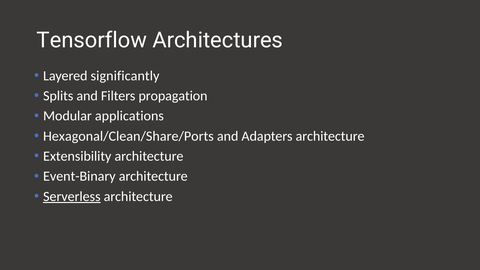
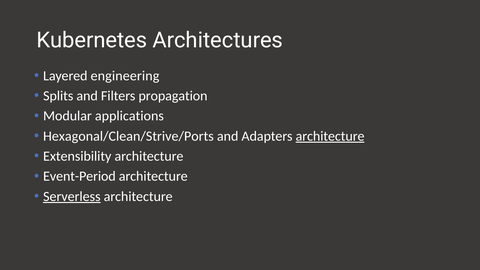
Tensorflow: Tensorflow -> Kubernetes
significantly: significantly -> engineering
Hexagonal/Clean/Share/Ports: Hexagonal/Clean/Share/Ports -> Hexagonal/Clean/Strive/Ports
architecture at (330, 136) underline: none -> present
Event-Binary: Event-Binary -> Event-Period
